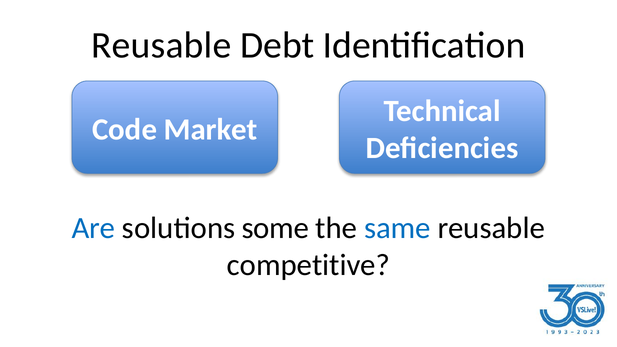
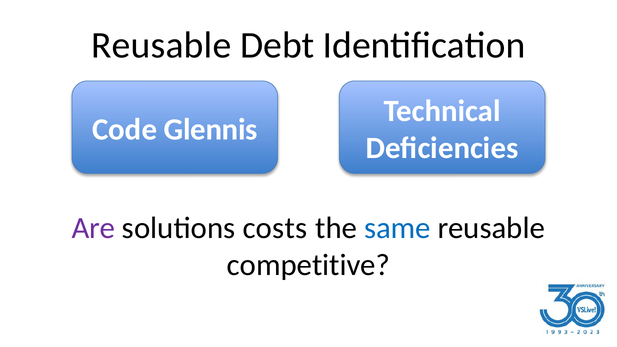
Market: Market -> Glennis
Are colour: blue -> purple
some: some -> costs
